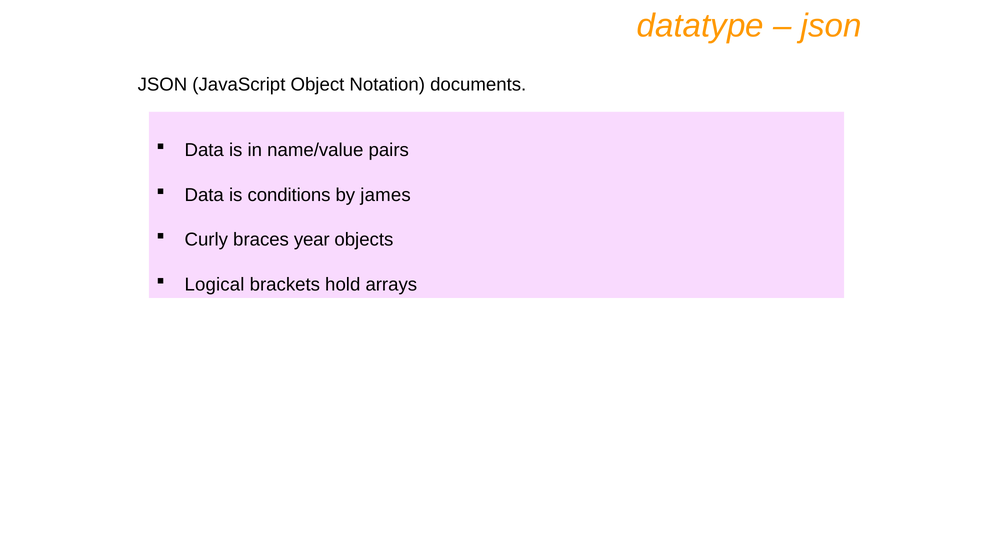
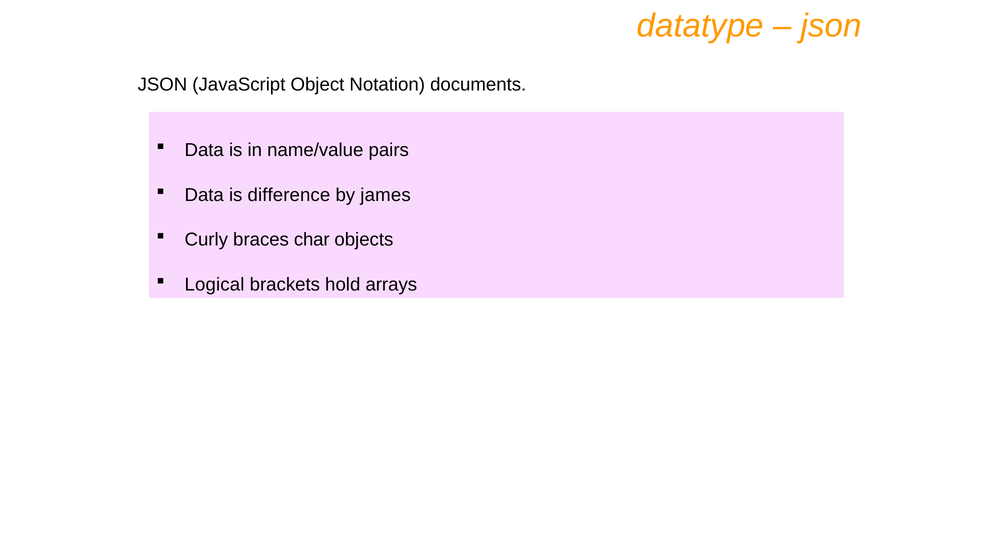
conditions: conditions -> difference
year: year -> char
